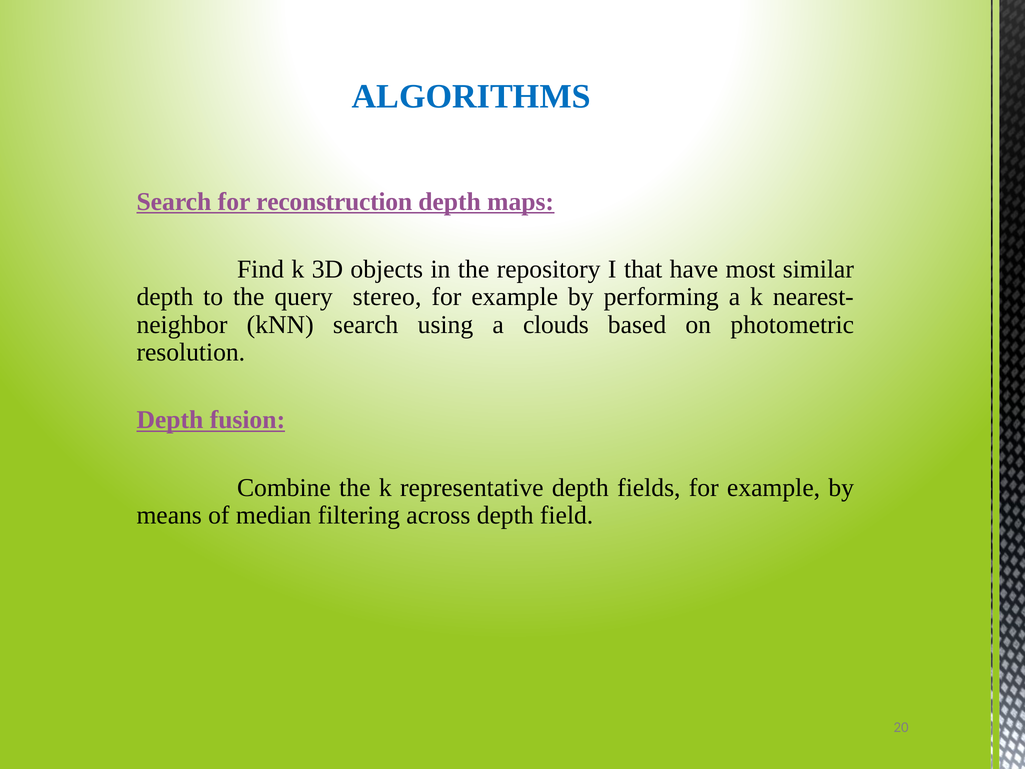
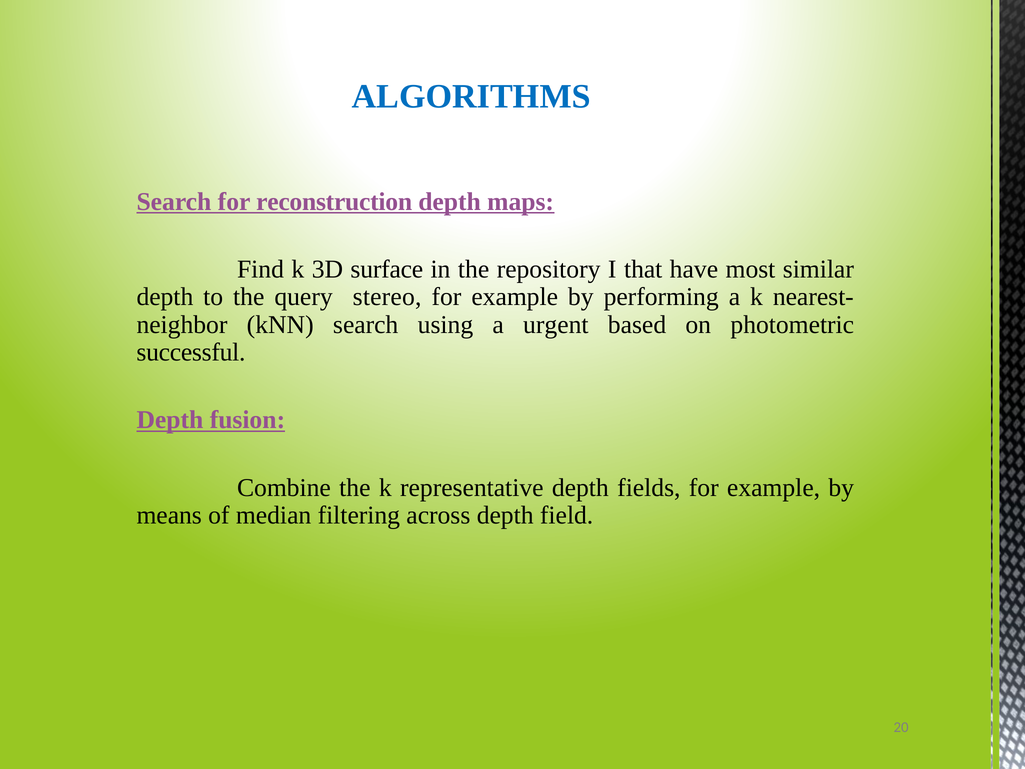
objects: objects -> surface
clouds: clouds -> urgent
resolution: resolution -> successful
